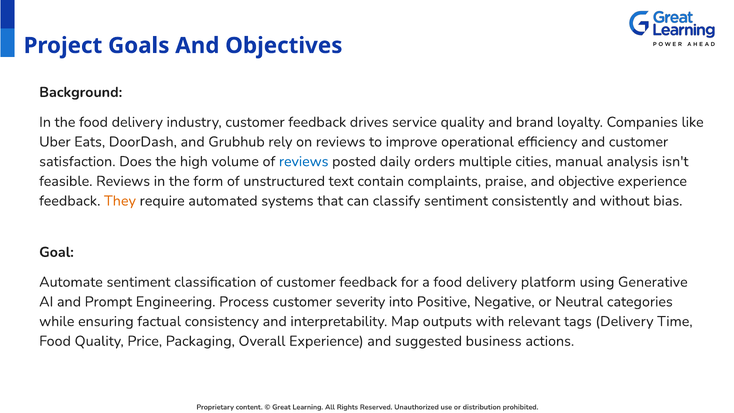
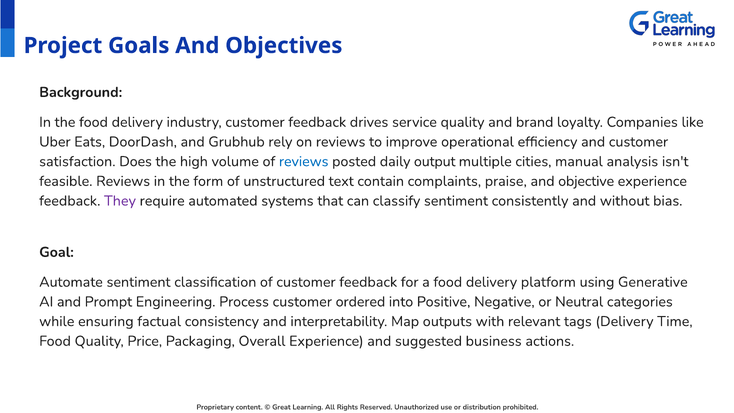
orders: orders -> output
They colour: orange -> purple
severity: severity -> ordered
